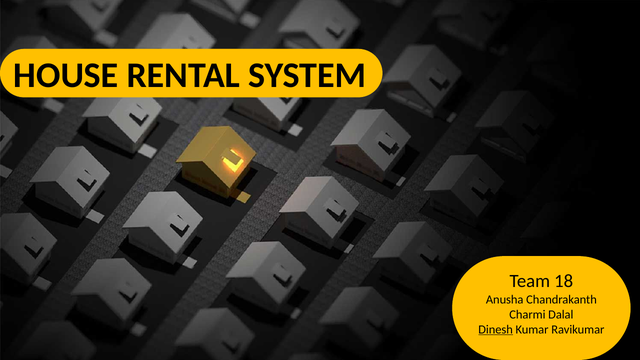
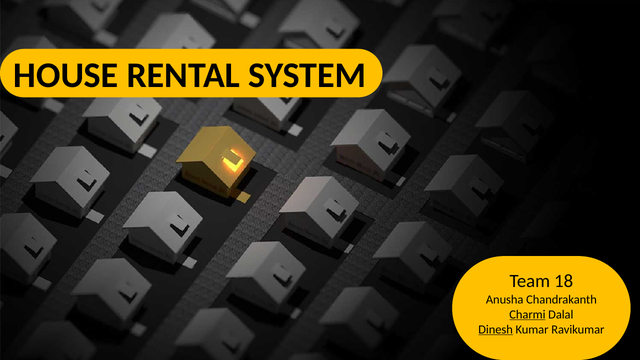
Charmi underline: none -> present
